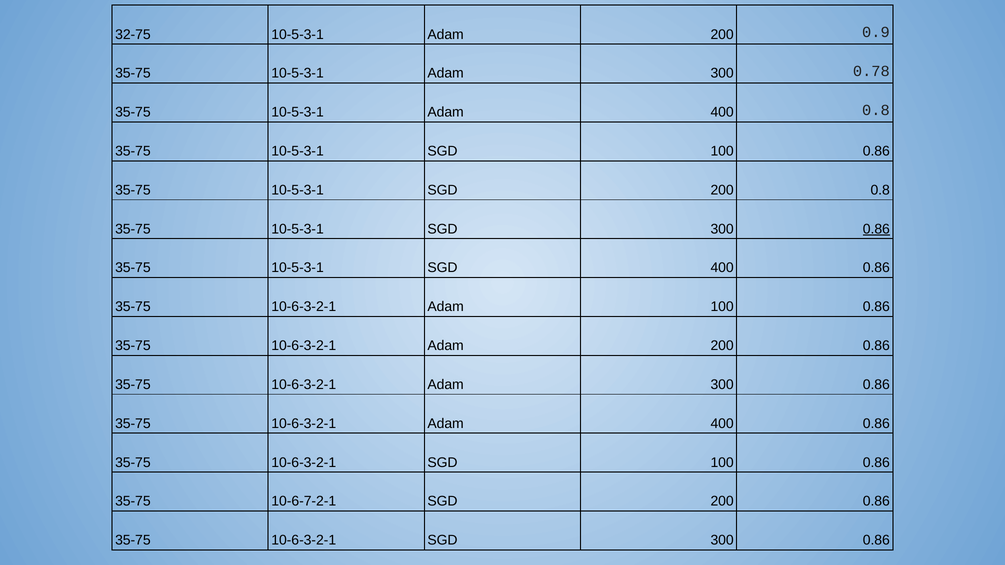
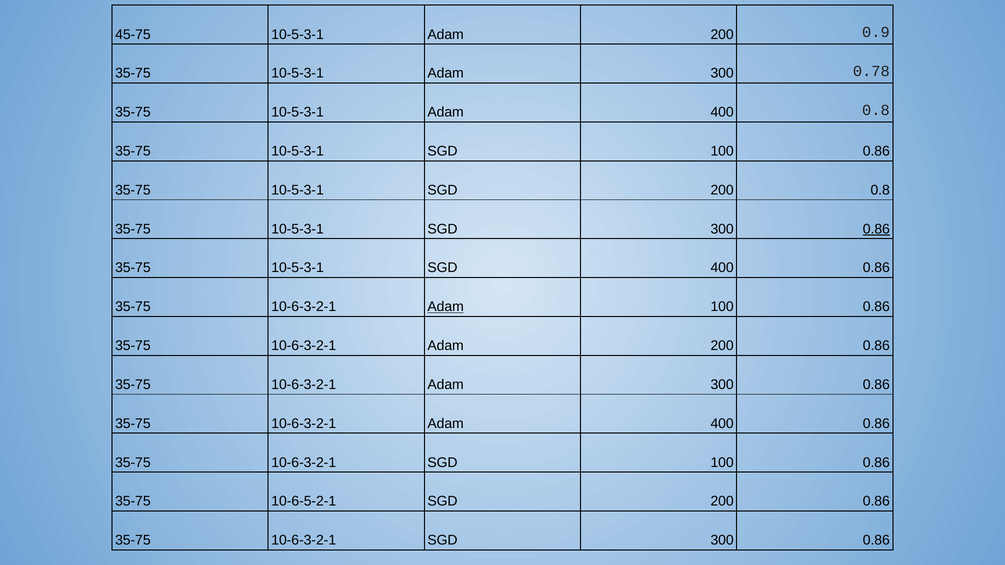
32-75: 32-75 -> 45-75
Adam at (446, 307) underline: none -> present
10-6-7-2-1: 10-6-7-2-1 -> 10-6-5-2-1
